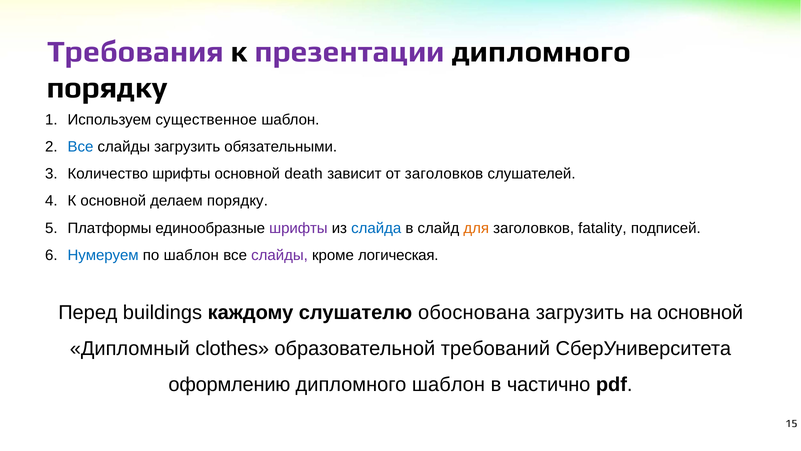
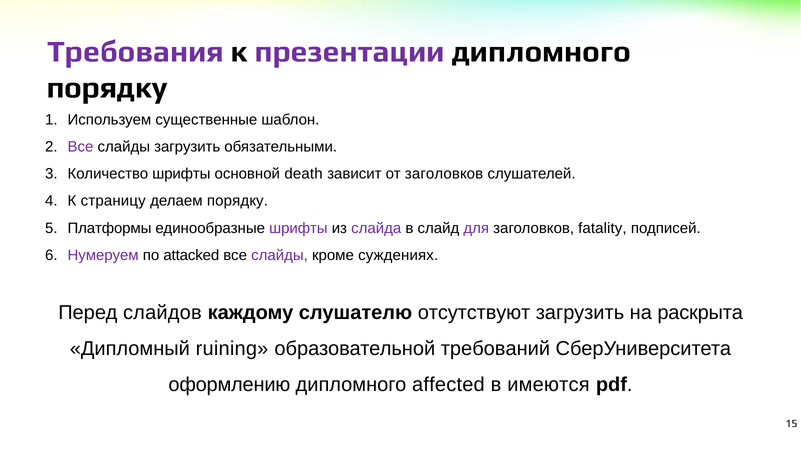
существенное: существенное -> существенные
Все at (81, 147) colour: blue -> purple
К основной: основной -> страницу
слайда colour: blue -> purple
для colour: orange -> purple
Нумеруем colour: blue -> purple
по шаблон: шаблон -> attacked
логическая: логическая -> суждениях
buildings: buildings -> слайдов
обоснована: обоснована -> отсутствуют
на основной: основной -> раскрыта
clothes: clothes -> ruining
дипломного шаблон: шаблон -> affected
частично: частично -> имеются
